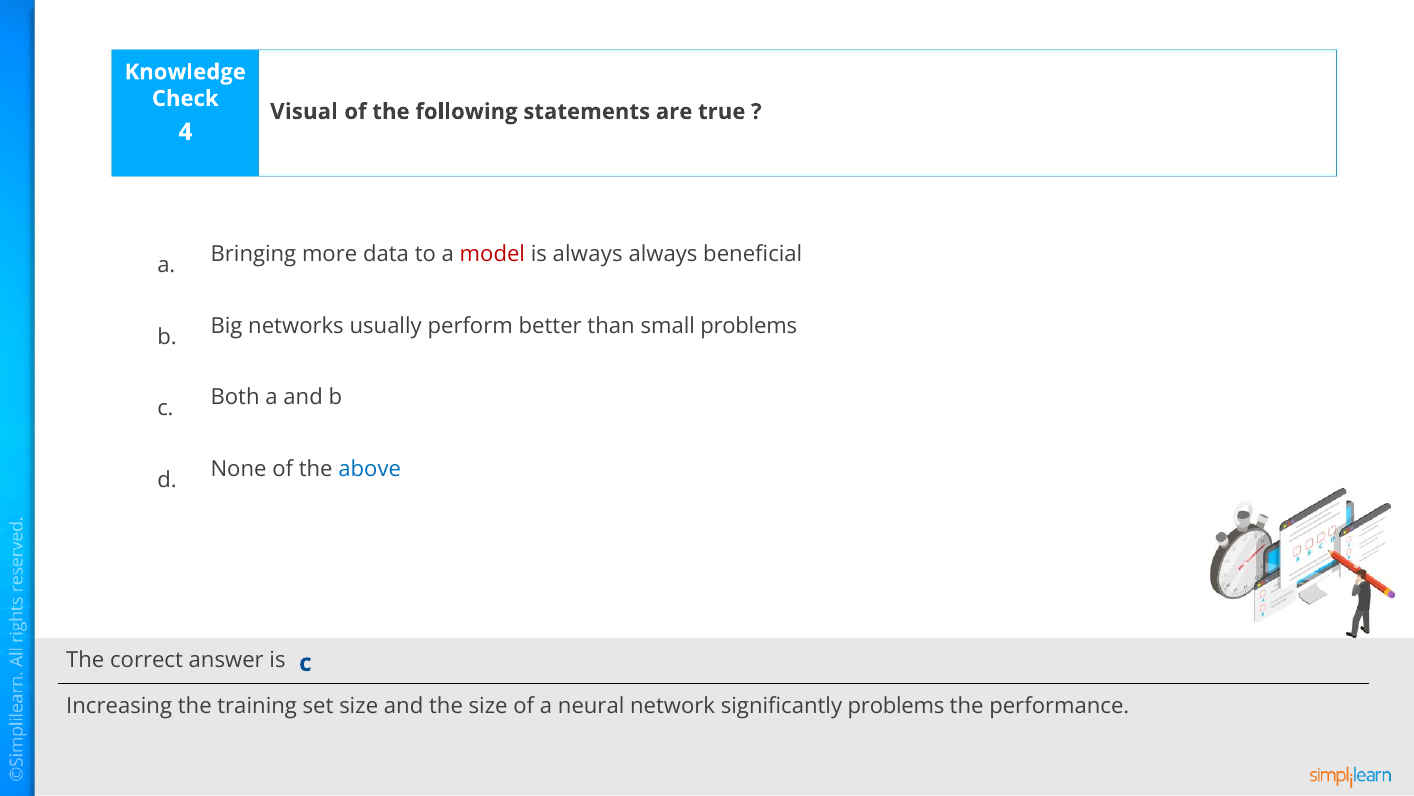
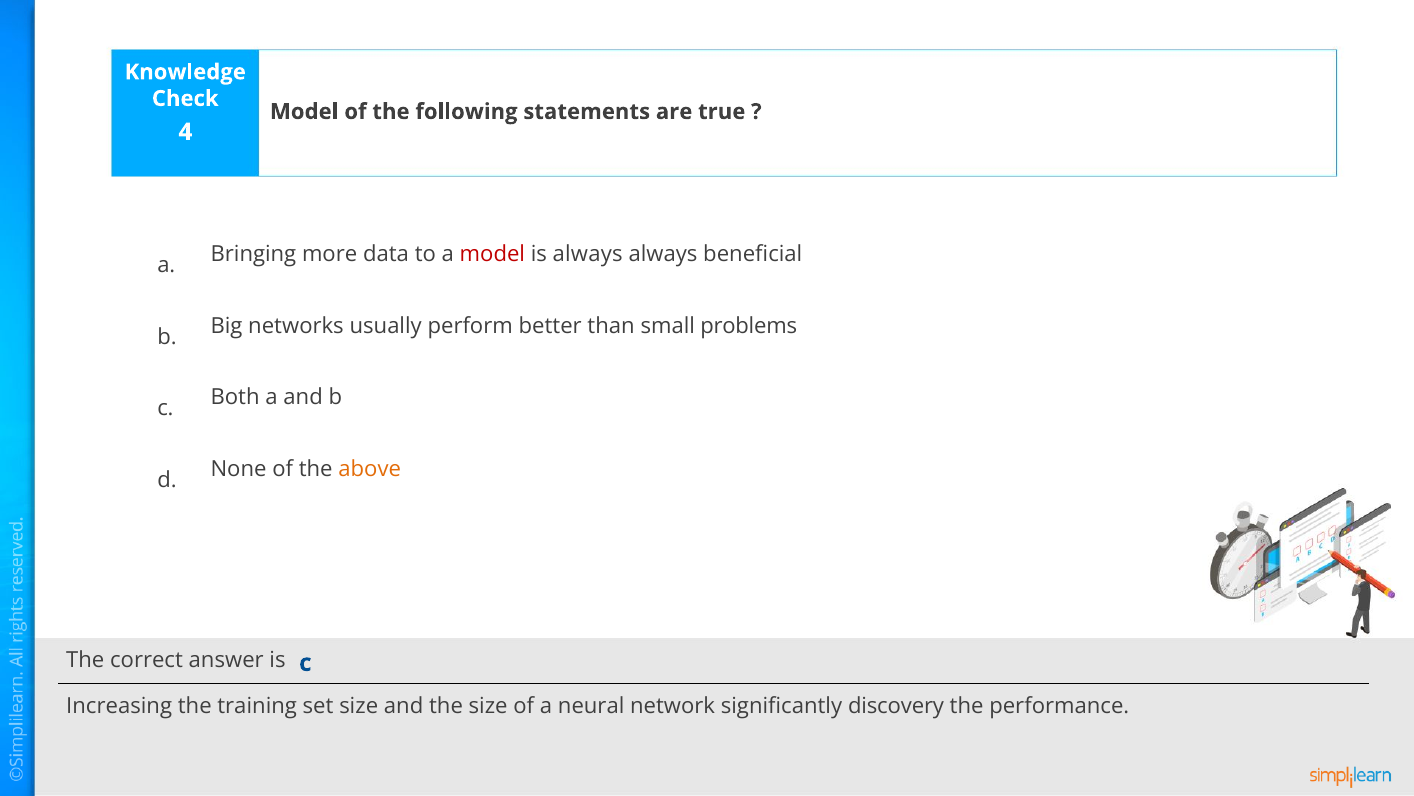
Visual at (304, 112): Visual -> Model
above colour: blue -> orange
significantly problems: problems -> discovery
